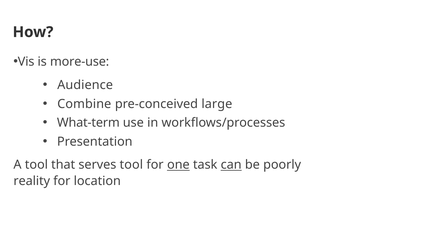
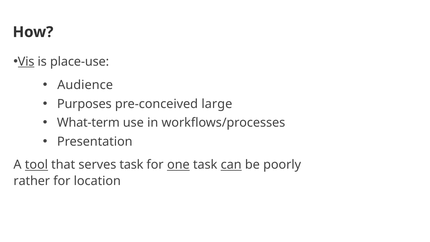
Vis underline: none -> present
more-use: more-use -> place-use
Combine: Combine -> Purposes
tool at (36, 165) underline: none -> present
serves tool: tool -> task
reality: reality -> rather
